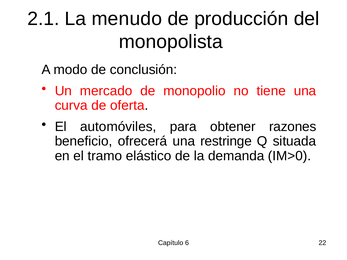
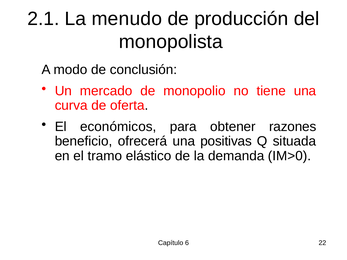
automóviles: automóviles -> económicos
restringe: restringe -> positivas
